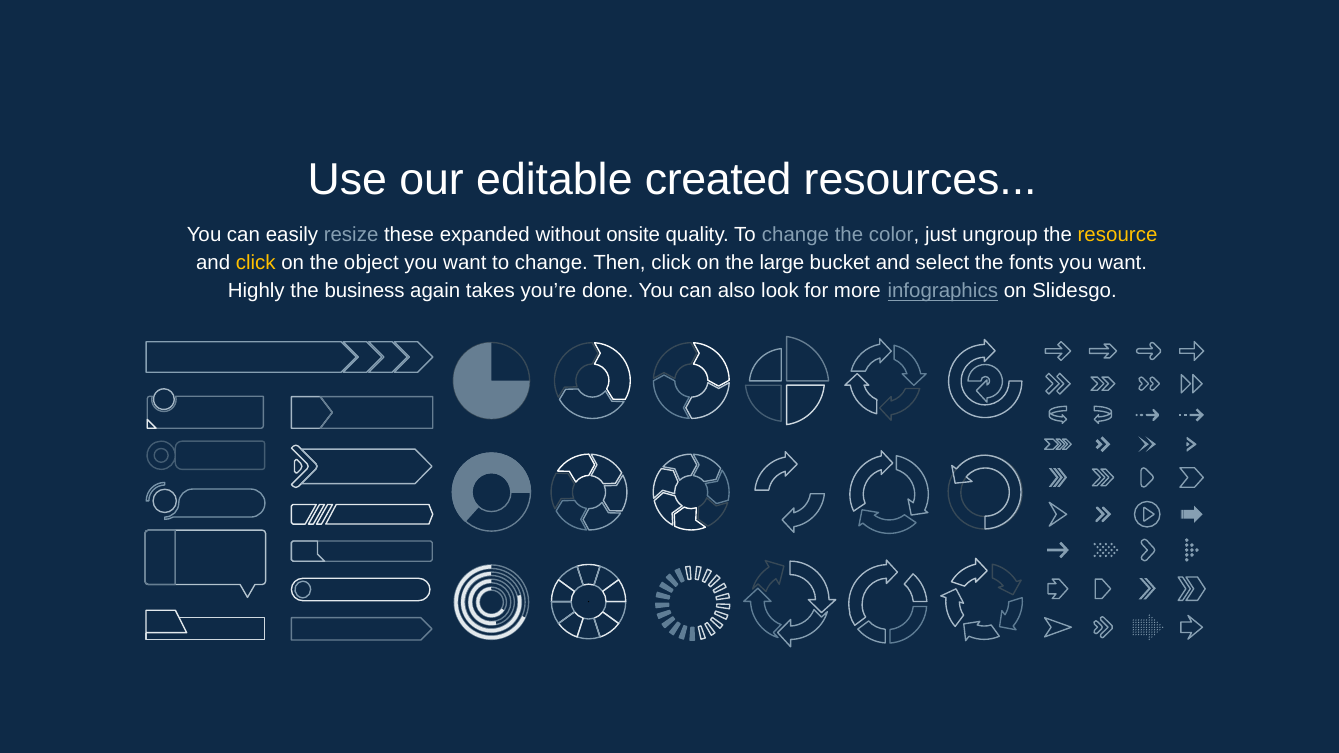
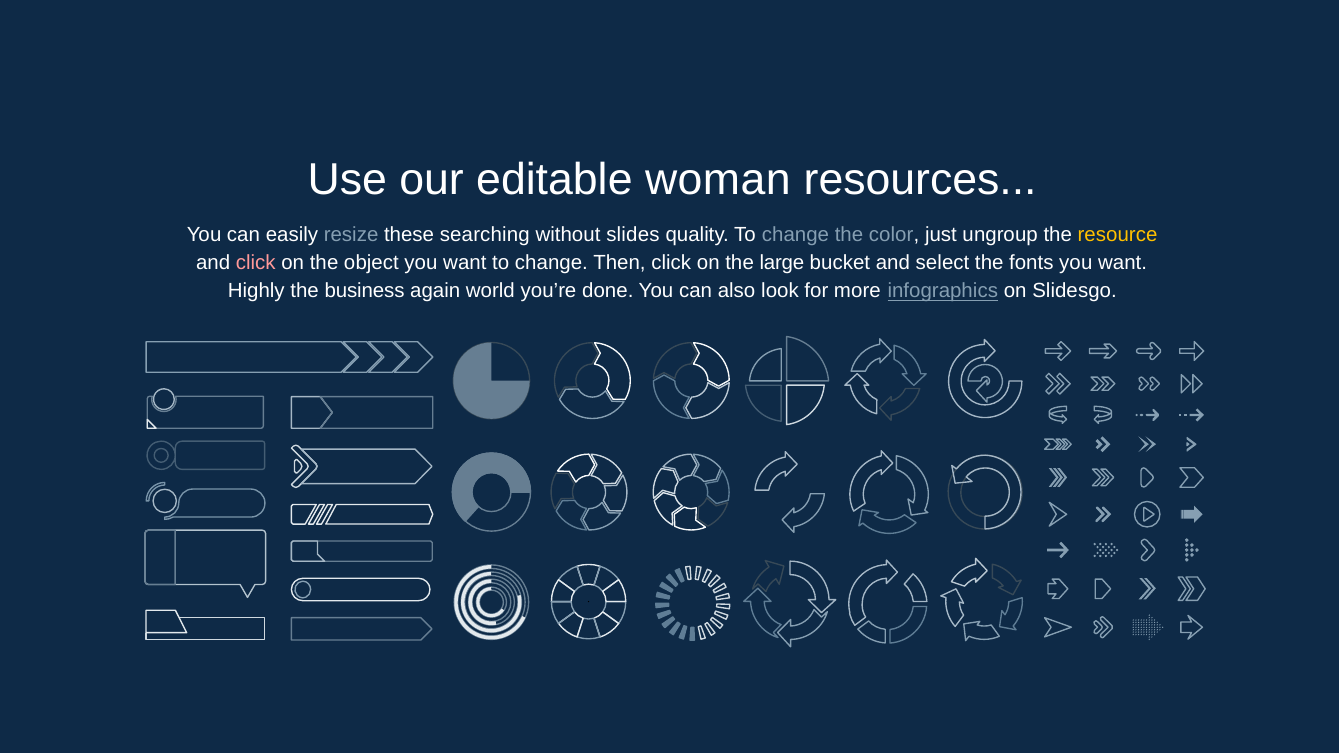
created: created -> woman
expanded: expanded -> searching
onsite: onsite -> slides
click at (256, 263) colour: yellow -> pink
takes: takes -> world
